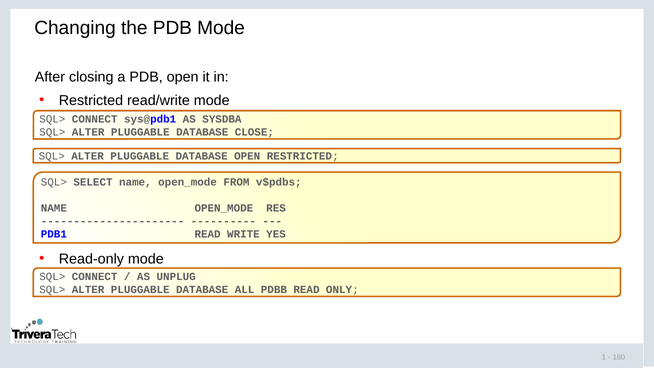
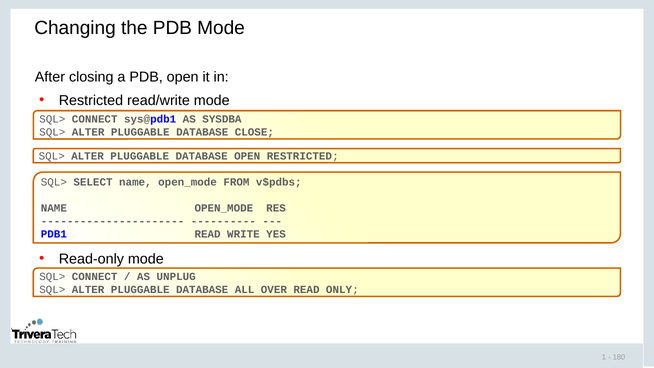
PDBB: PDBB -> OVER
